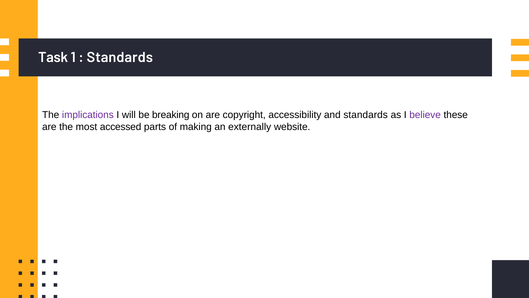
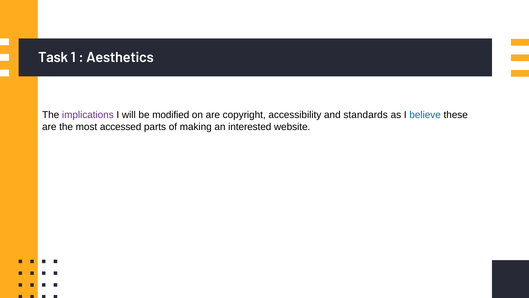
Standards at (120, 57): Standards -> Aesthetics
breaking: breaking -> modified
believe colour: purple -> blue
externally: externally -> interested
